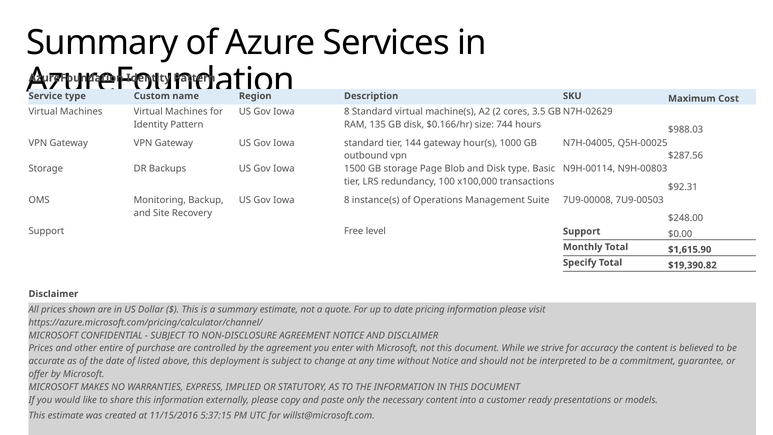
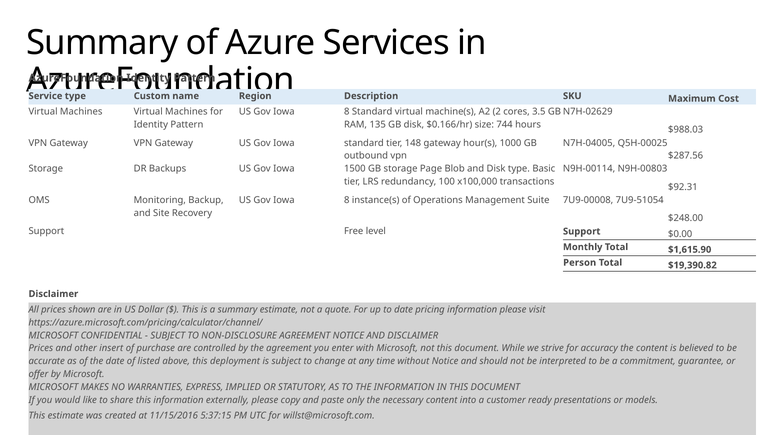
144: 144 -> 148
7U9-00503: 7U9-00503 -> 7U9-51054
Specify: Specify -> Person
entire: entire -> insert
